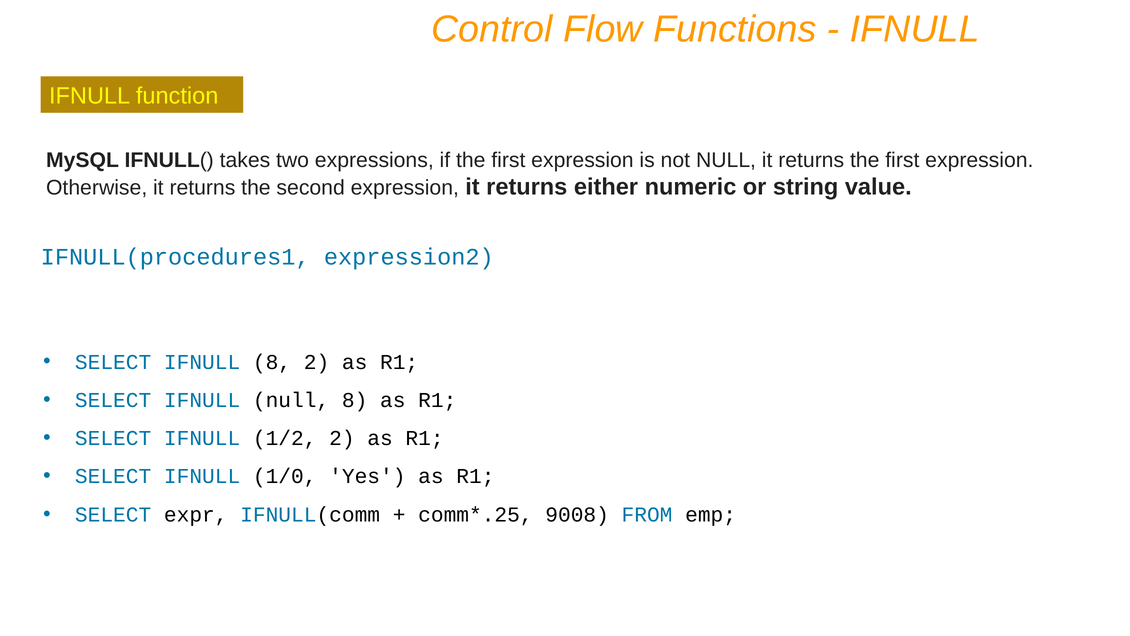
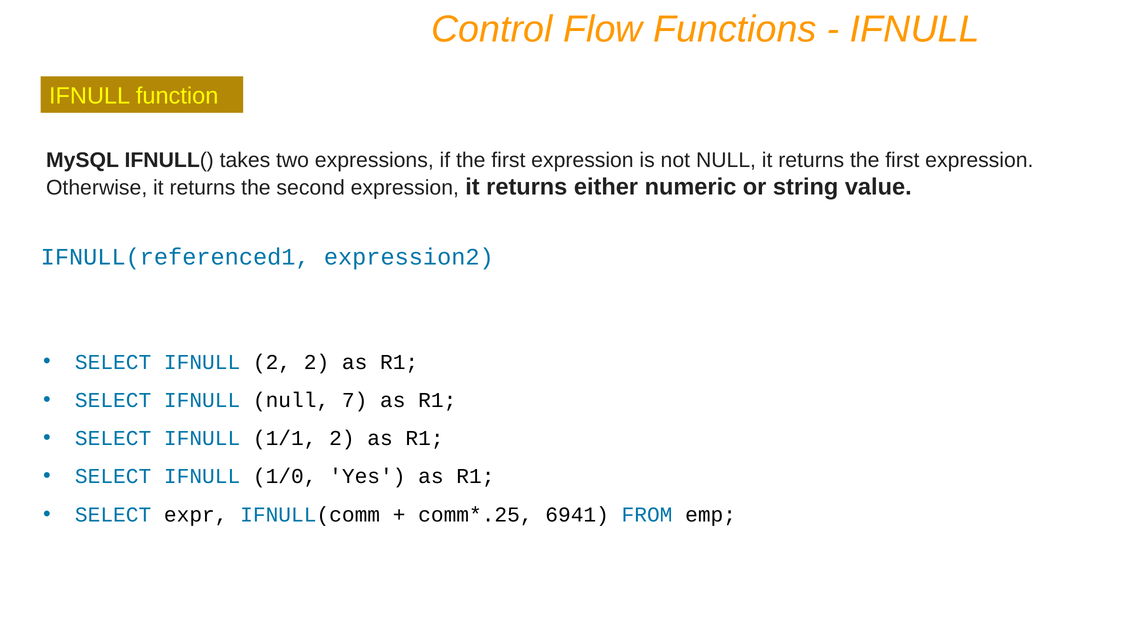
IFNULL(procedures1: IFNULL(procedures1 -> IFNULL(referenced1
IFNULL 8: 8 -> 2
null 8: 8 -> 7
1/2: 1/2 -> 1/1
9008: 9008 -> 6941
